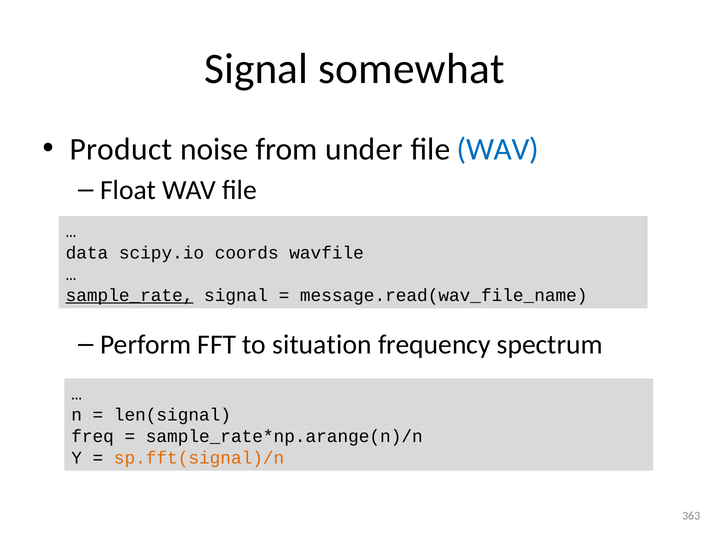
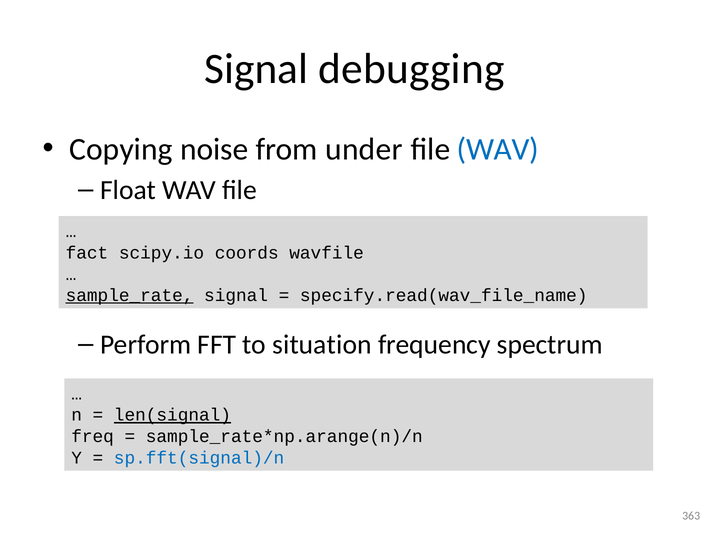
somewhat: somewhat -> debugging
Product: Product -> Copying
data: data -> fact
message.read(wav_file_name: message.read(wav_file_name -> specify.read(wav_file_name
len(signal underline: none -> present
sp.fft(signal)/n colour: orange -> blue
